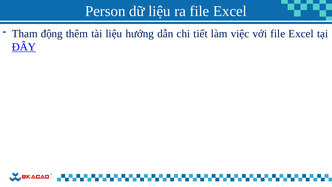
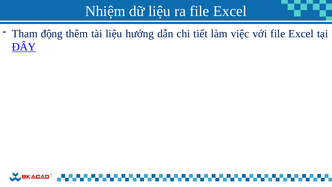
Person: Person -> Nhiệm
